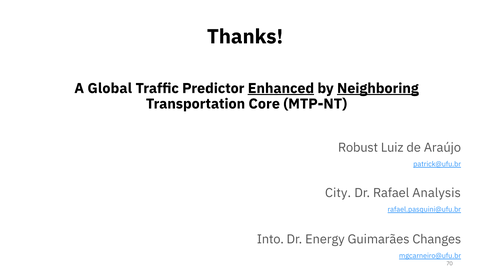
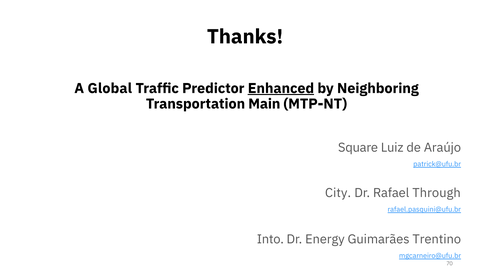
Neighboring underline: present -> none
Core: Core -> Main
Robust: Robust -> Square
Analysis: Analysis -> Through
Changes: Changes -> Trentino
